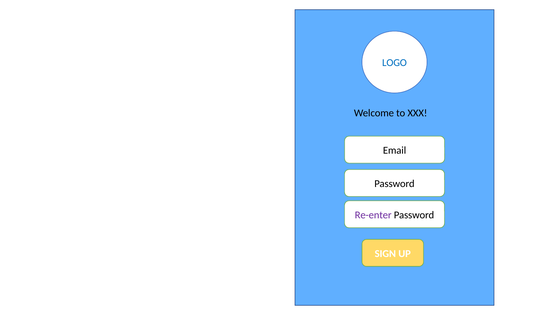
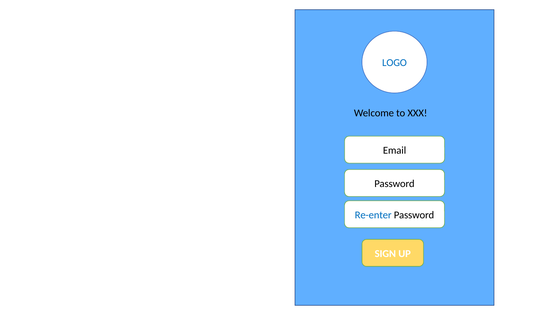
Re-enter colour: purple -> blue
